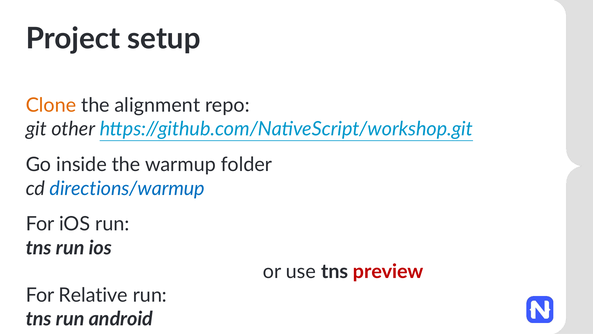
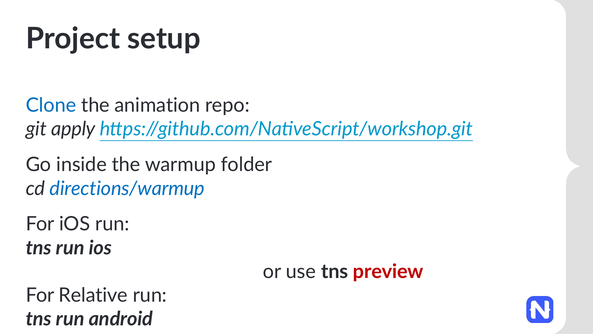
Clone colour: orange -> blue
alignment: alignment -> animation
other: other -> apply
